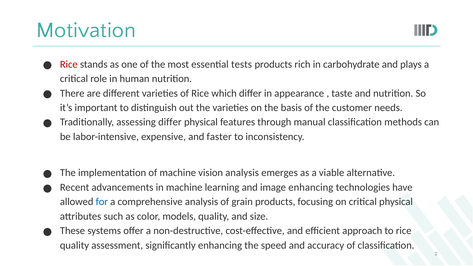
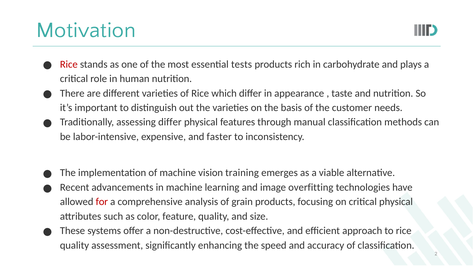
vision analysis: analysis -> training
image enhancing: enhancing -> overfitting
for colour: blue -> red
models: models -> feature
